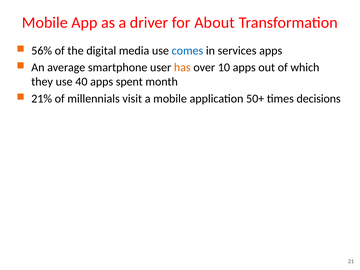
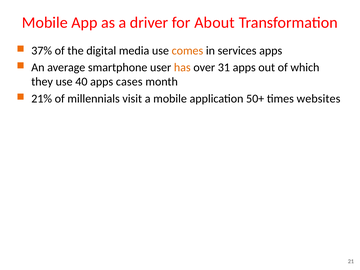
56%: 56% -> 37%
comes colour: blue -> orange
10: 10 -> 31
spent: spent -> cases
decisions: decisions -> websites
